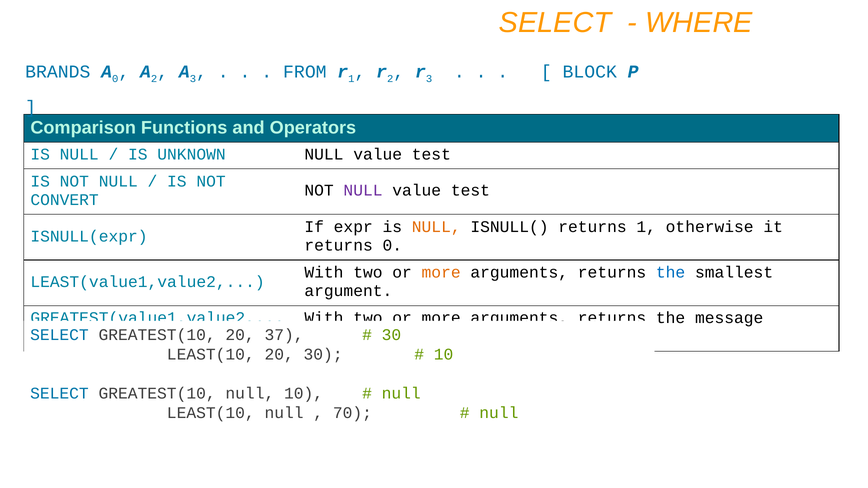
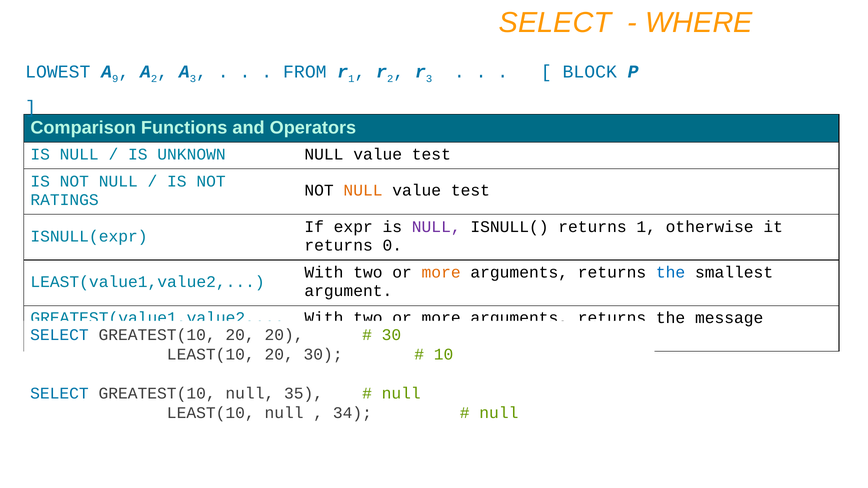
BRANDS: BRANDS -> LOWEST
0 at (115, 79): 0 -> 9
NULL at (363, 191) colour: purple -> orange
CONVERT: CONVERT -> RATINGS
NULL at (436, 227) colour: orange -> purple
20 37: 37 -> 20
null 10: 10 -> 35
70: 70 -> 34
